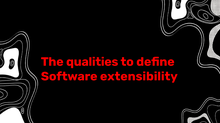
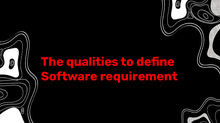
extensibility: extensibility -> requirement
